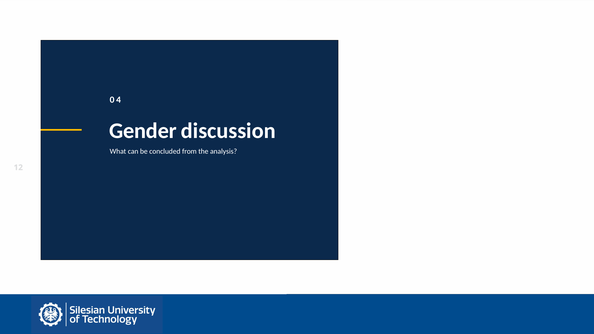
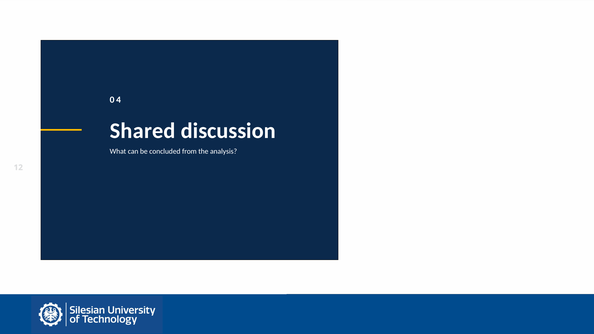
Gender: Gender -> Shared
